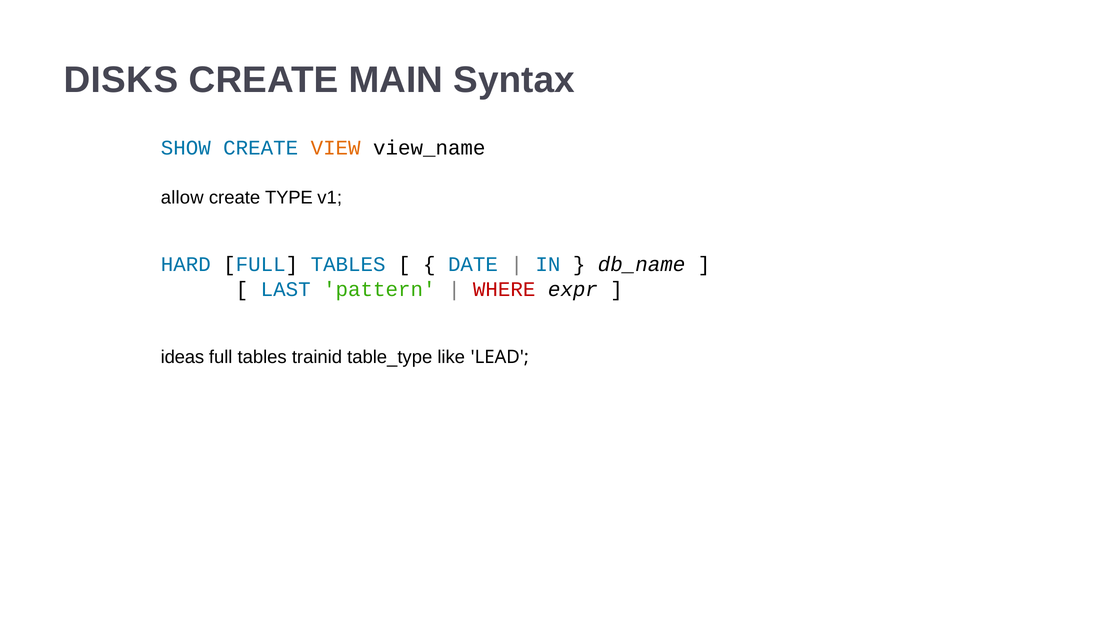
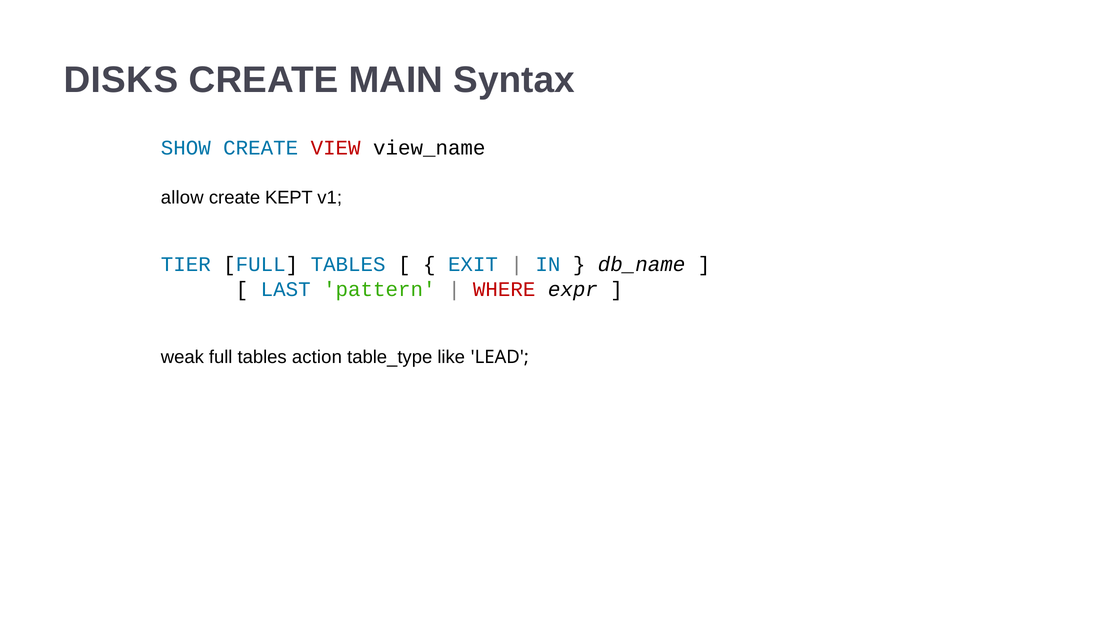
VIEW colour: orange -> red
TYPE: TYPE -> KEPT
HARD: HARD -> TIER
DATE: DATE -> EXIT
ideas: ideas -> weak
trainid: trainid -> action
